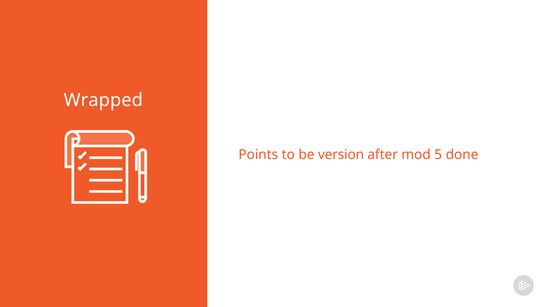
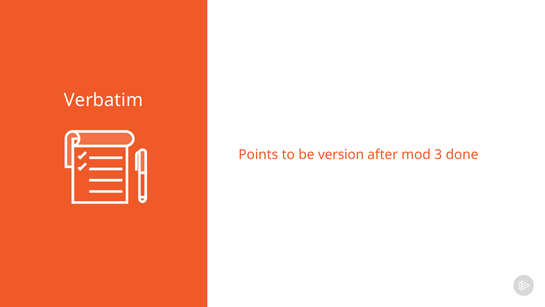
Wrapped: Wrapped -> Verbatim
5: 5 -> 3
